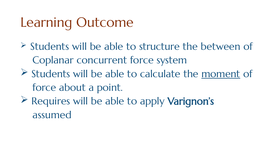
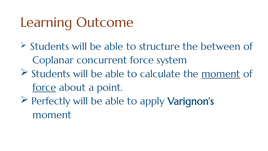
force at (44, 87) underline: none -> present
Requires: Requires -> Perfectly
assumed at (52, 115): assumed -> moment
